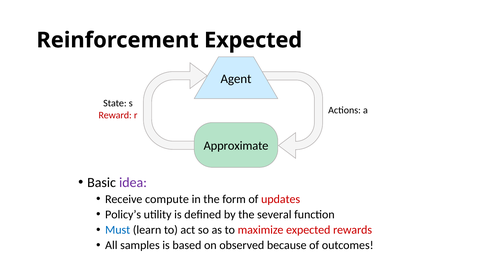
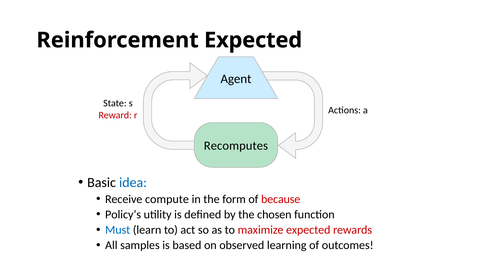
Approximate: Approximate -> Recomputes
idea colour: purple -> blue
updates: updates -> because
several: several -> chosen
because: because -> learning
